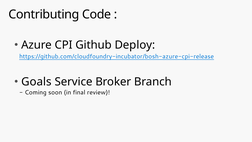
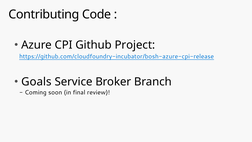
Deploy: Deploy -> Project
